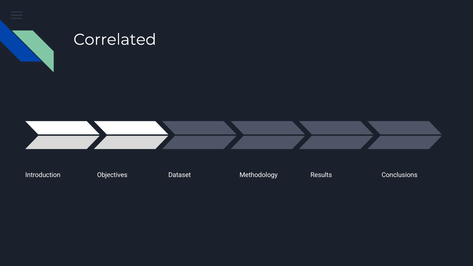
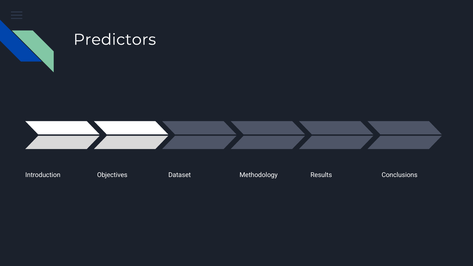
Correlated: Correlated -> Predictors
